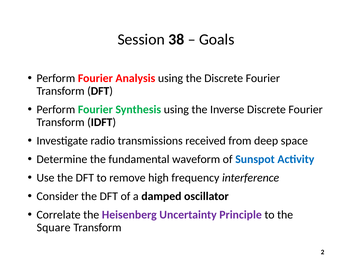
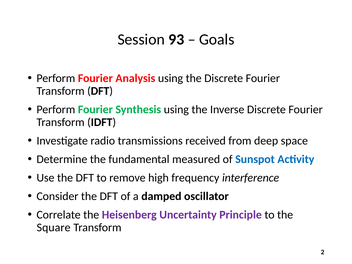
38: 38 -> 93
waveform: waveform -> measured
